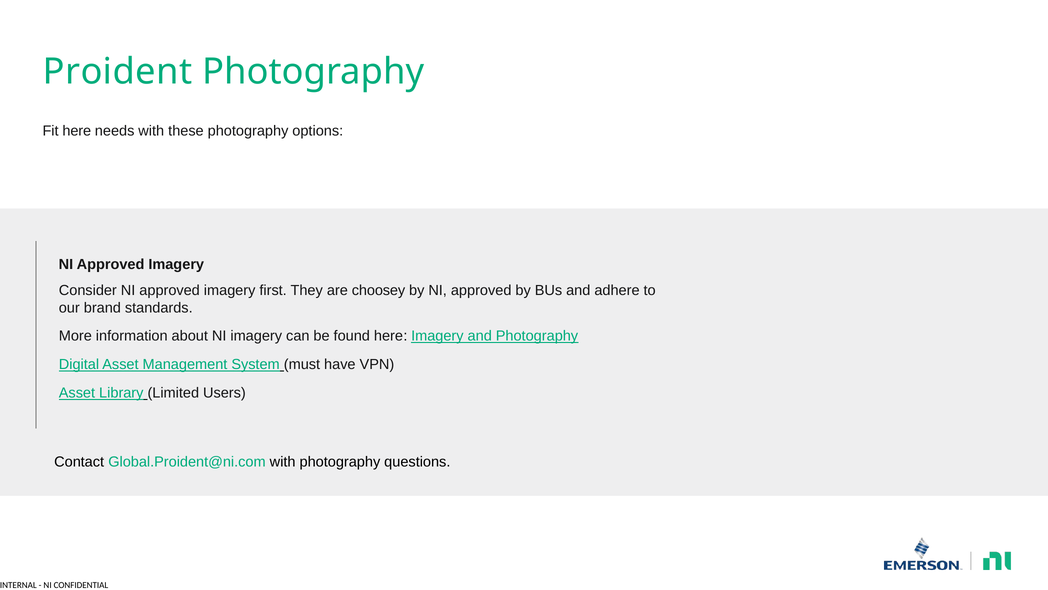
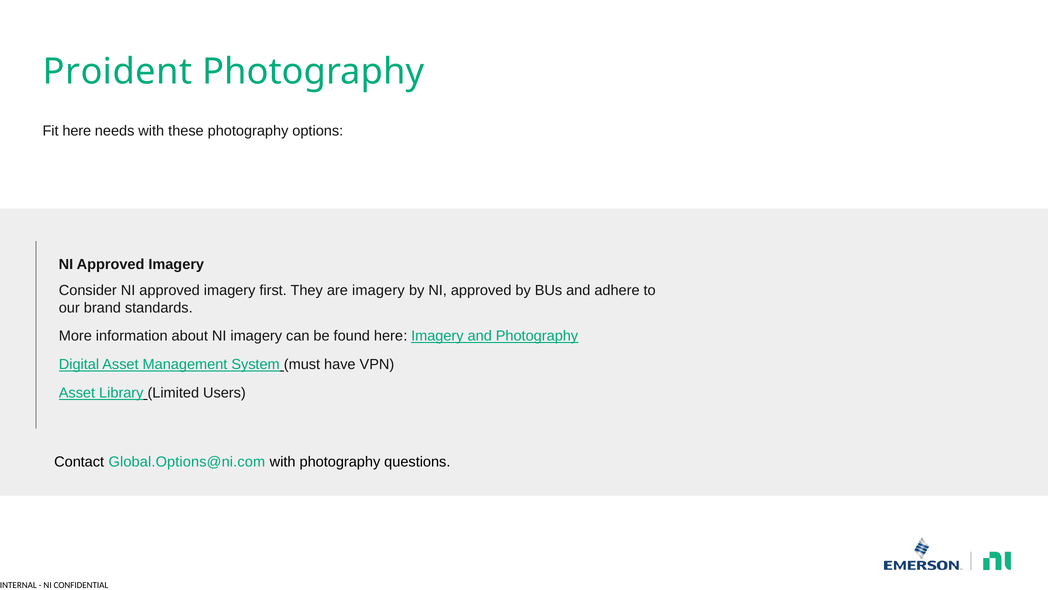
are choosey: choosey -> imagery
Global.Proident@ni.com: Global.Proident@ni.com -> Global.Options@ni.com
